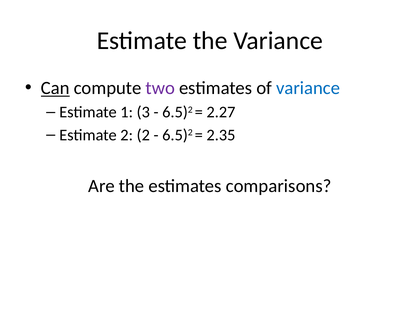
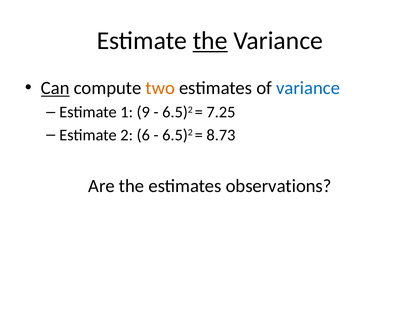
the at (210, 41) underline: none -> present
two colour: purple -> orange
3: 3 -> 9
2.27: 2.27 -> 7.25
2 2: 2 -> 6
2.35: 2.35 -> 8.73
comparisons: comparisons -> observations
